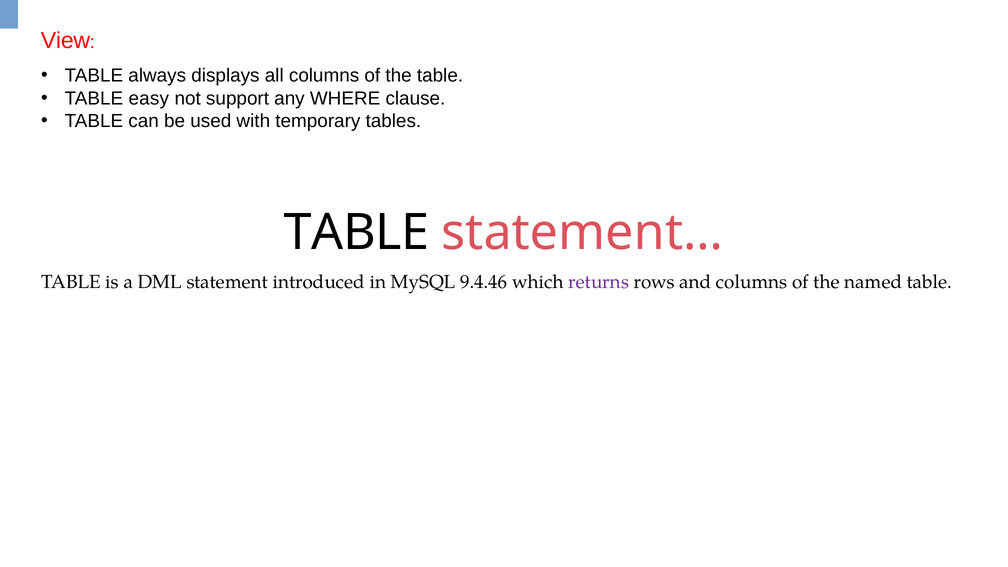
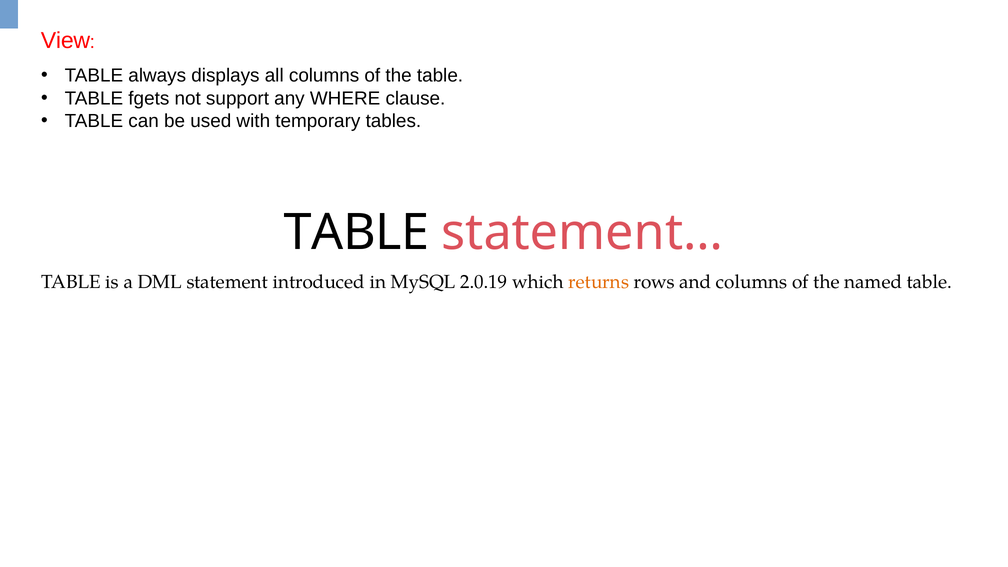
easy: easy -> fgets
9.4.46: 9.4.46 -> 2.0.19
returns colour: purple -> orange
